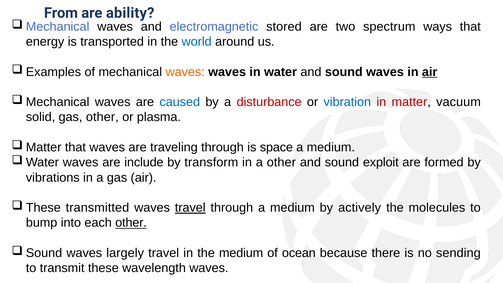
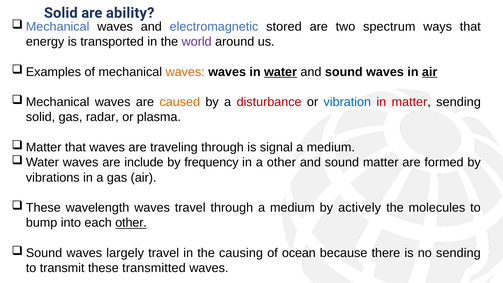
From at (61, 13): From -> Solid
world colour: blue -> purple
water underline: none -> present
caused colour: blue -> orange
matter vacuum: vacuum -> sending
gas other: other -> radar
space: space -> signal
transform: transform -> frequency
sound exploit: exploit -> matter
transmitted: transmitted -> wavelength
travel at (190, 208) underline: present -> none
the medium: medium -> causing
wavelength: wavelength -> transmitted
